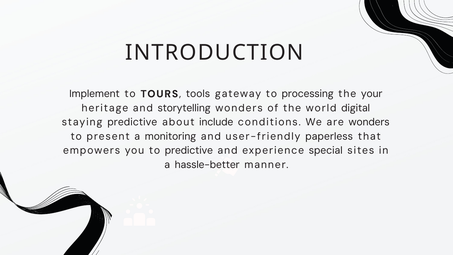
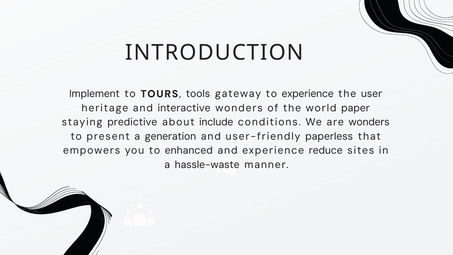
to processing: processing -> experience
your: your -> user
storytelling: storytelling -> interactive
digital: digital -> paper
monitoring: monitoring -> generation
to predictive: predictive -> enhanced
special: special -> reduce
hassle-better: hassle-better -> hassle-waste
